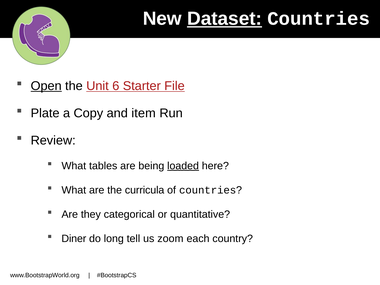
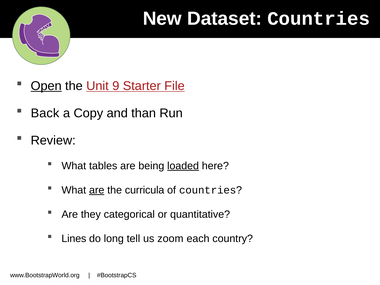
Dataset underline: present -> none
6: 6 -> 9
Plate: Plate -> Back
item: item -> than
are at (97, 190) underline: none -> present
Diner: Diner -> Lines
